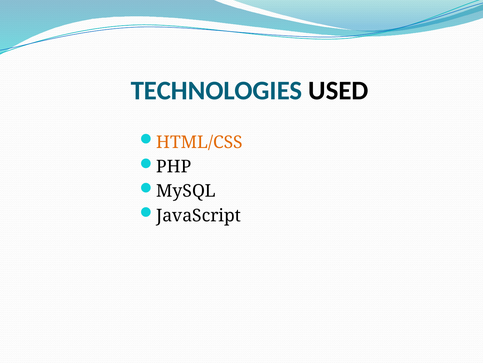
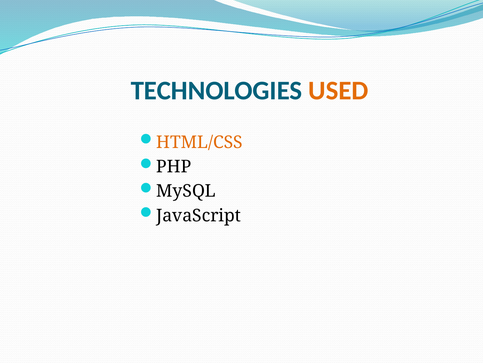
USED colour: black -> orange
